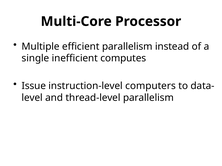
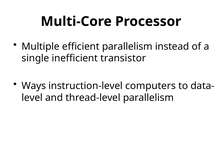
computes: computes -> transistor
Issue: Issue -> Ways
